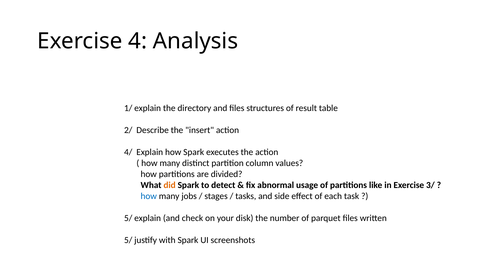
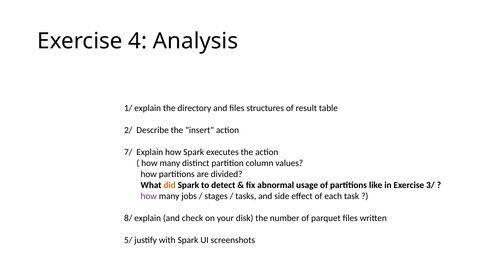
4/: 4/ -> 7/
how at (149, 196) colour: blue -> purple
5/ at (128, 218): 5/ -> 8/
